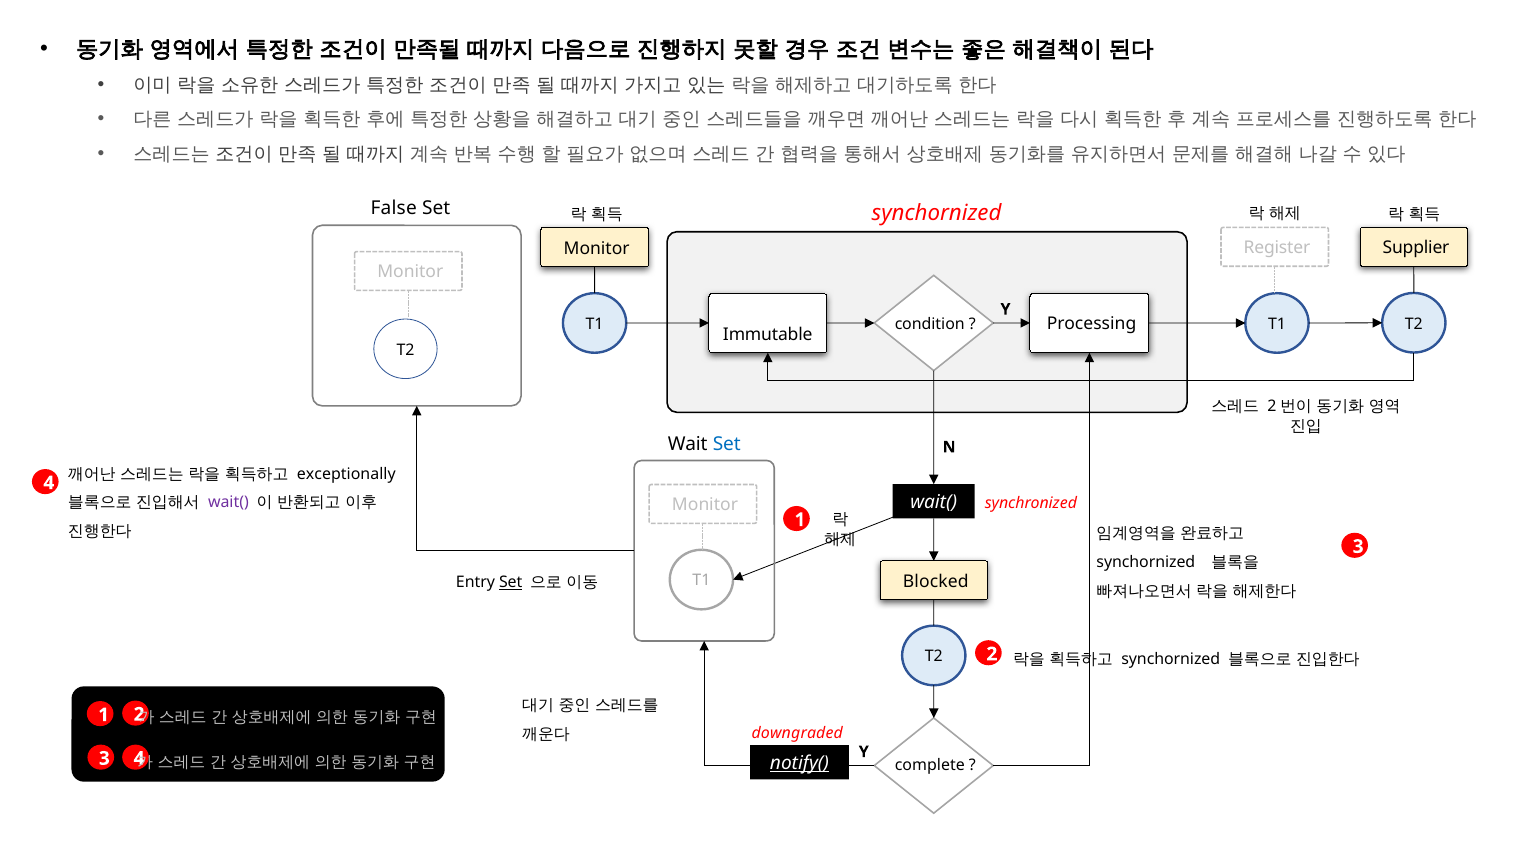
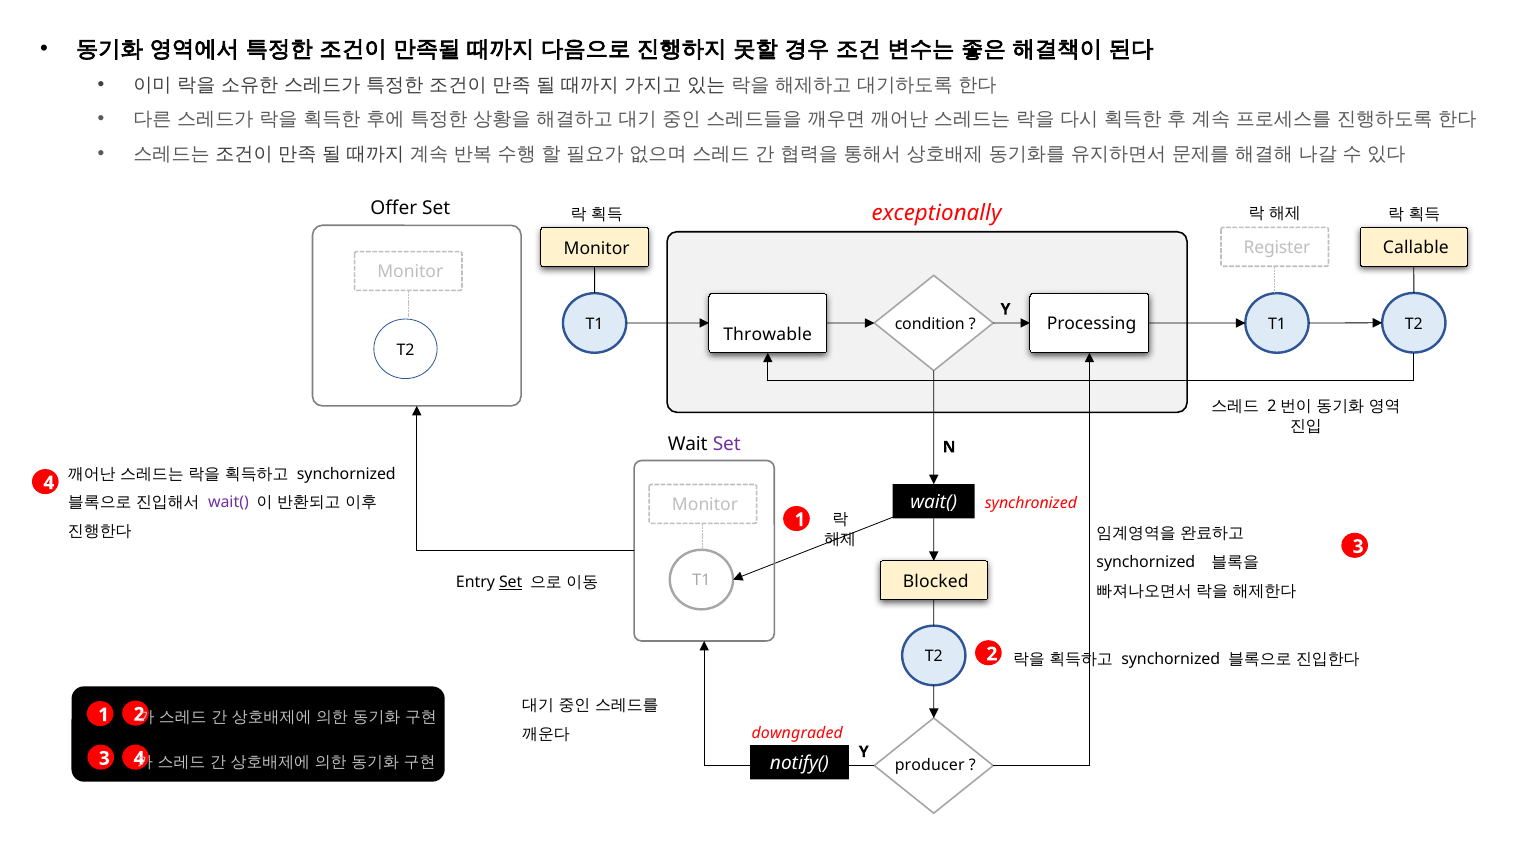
False: False -> Offer
synchornized at (937, 213): synchornized -> exceptionally
Supplier: Supplier -> Callable
Immutable: Immutable -> Throwable
Set at (727, 444) colour: blue -> purple
exceptionally at (346, 474): exceptionally -> synchornized
notify( underline: present -> none
complete: complete -> producer
